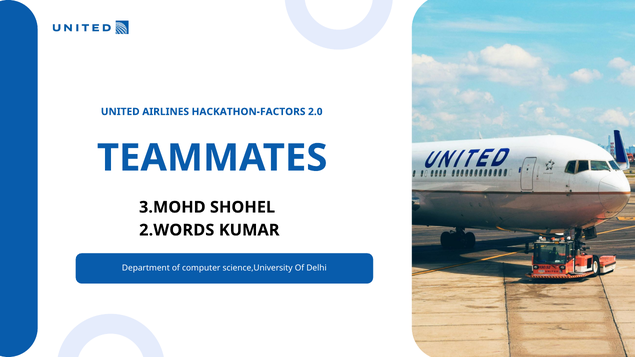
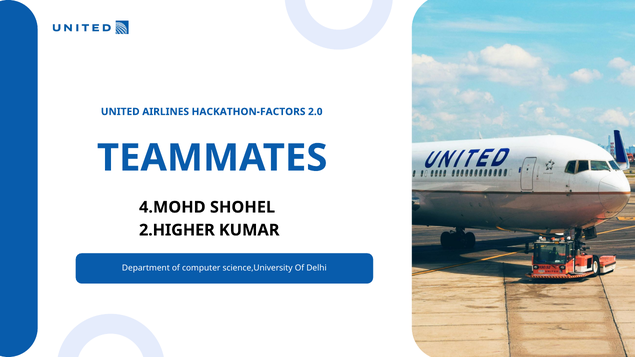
3.MOHD: 3.MOHD -> 4.MOHD
2.WORDS: 2.WORDS -> 2.HIGHER
